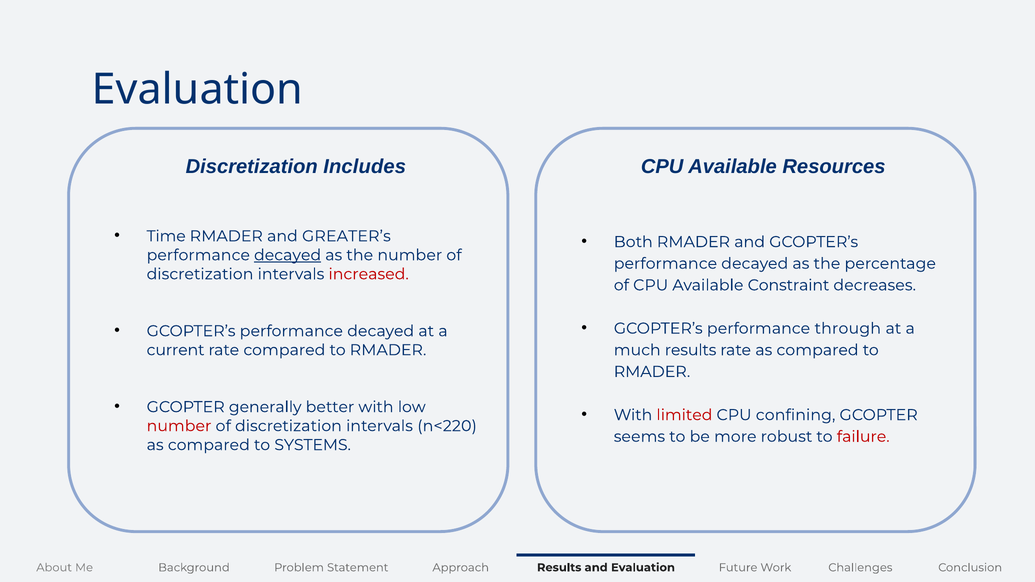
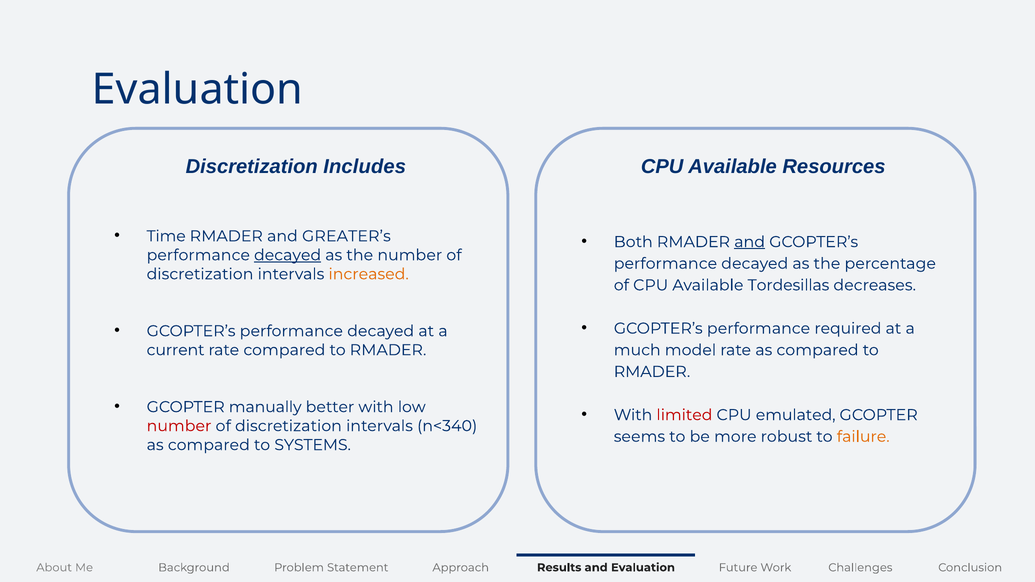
and at (750, 242) underline: none -> present
increased colour: red -> orange
Constraint: Constraint -> Tordesillas
through: through -> required
much results: results -> model
generally: generally -> manually
confining: confining -> emulated
n<220: n<220 -> n<340
failure colour: red -> orange
